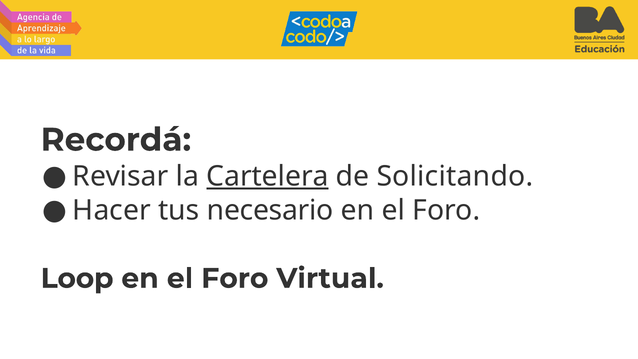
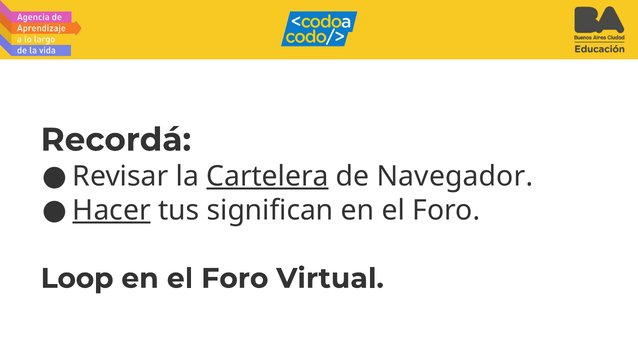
Solicitando: Solicitando -> Navegador
Hacer underline: none -> present
necesario: necesario -> significan
